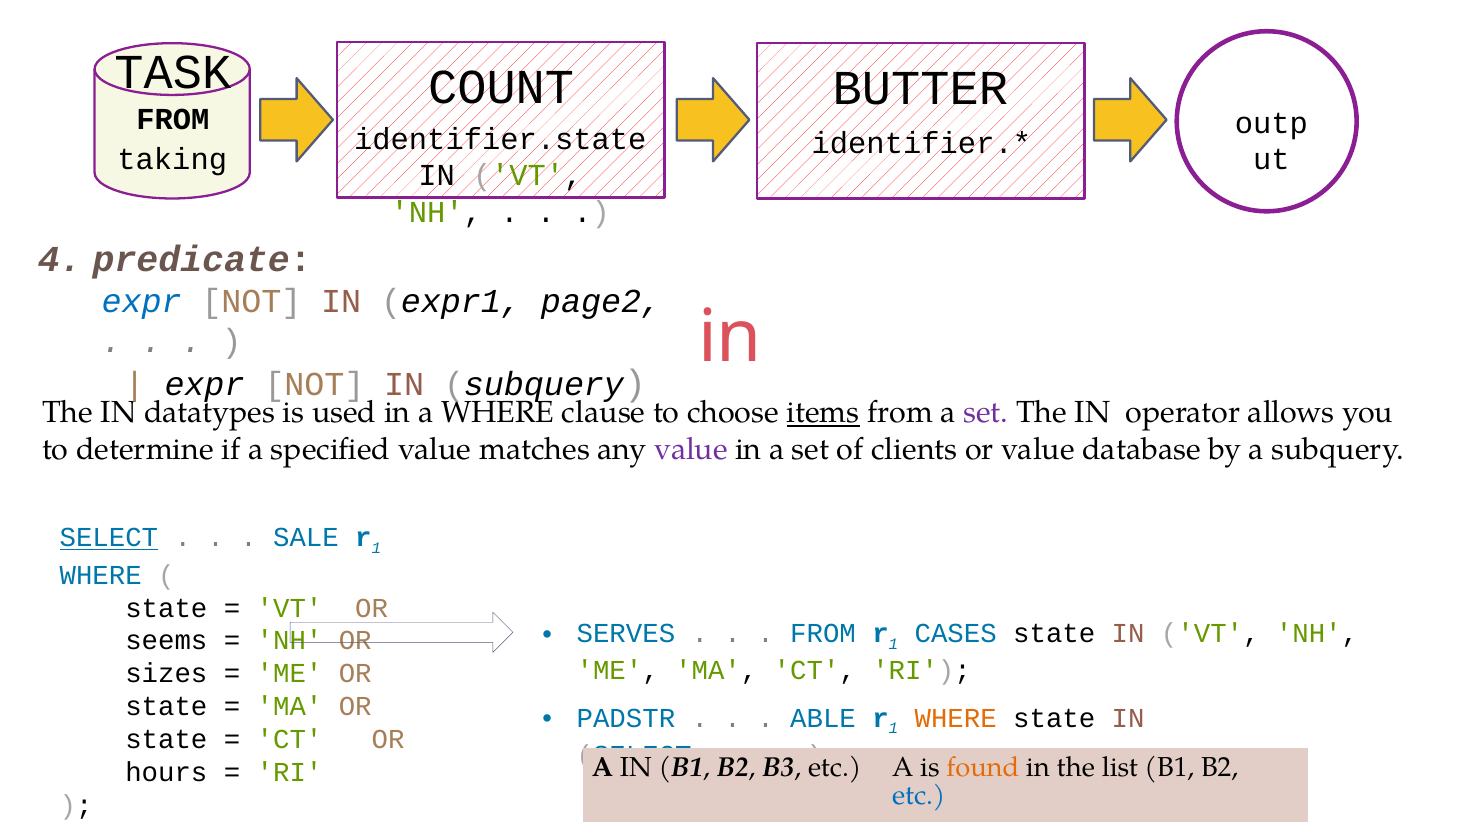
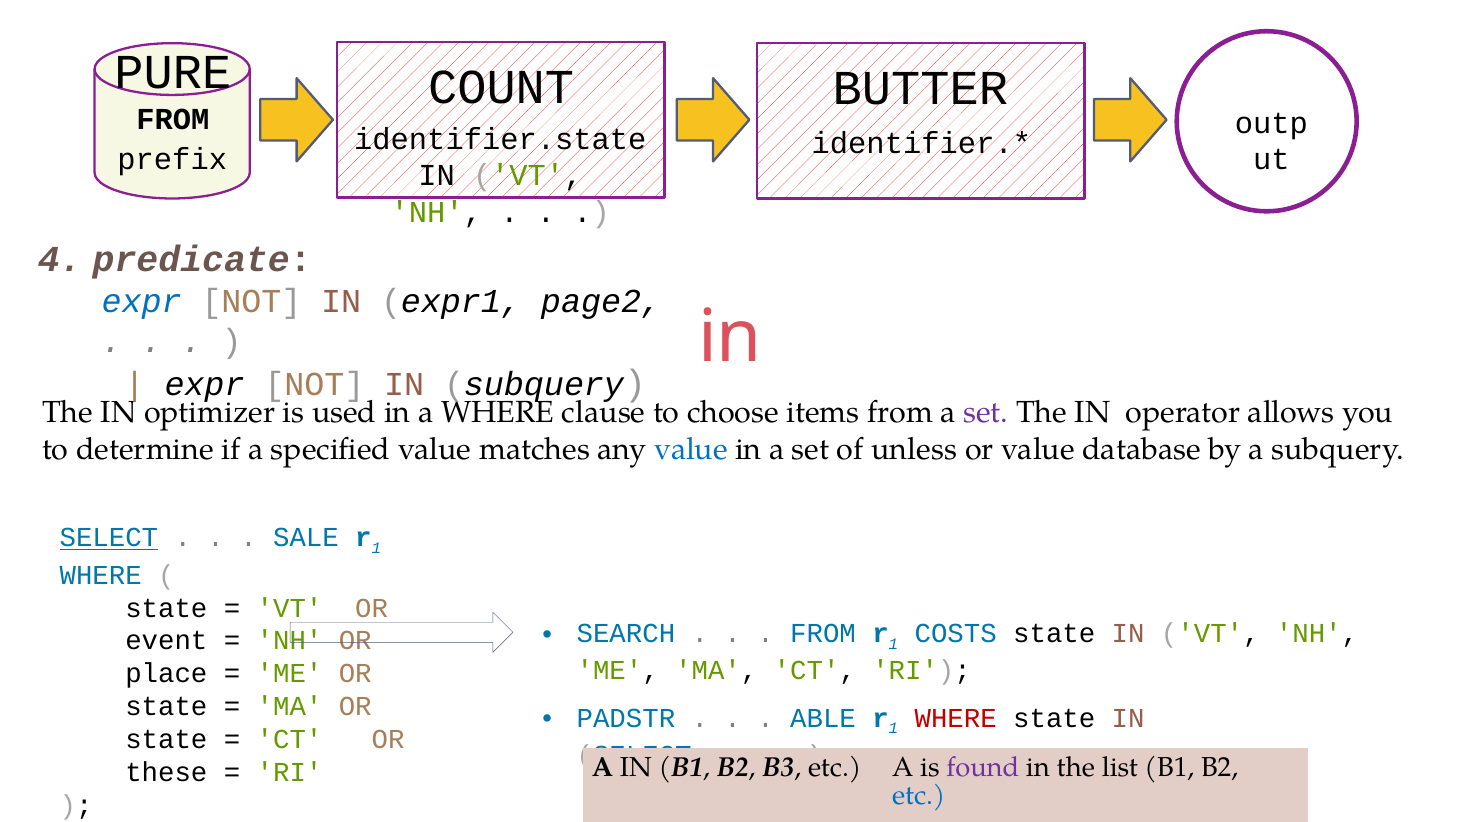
TASK: TASK -> PURE
taking: taking -> prefix
datatypes: datatypes -> optimizer
items underline: present -> none
value at (691, 449) colour: purple -> blue
clients: clients -> unless
SERVES: SERVES -> SEARCH
CASES: CASES -> COSTS
seems: seems -> event
sizes: sizes -> place
WHERE at (956, 717) colour: orange -> red
found colour: orange -> purple
hours: hours -> these
